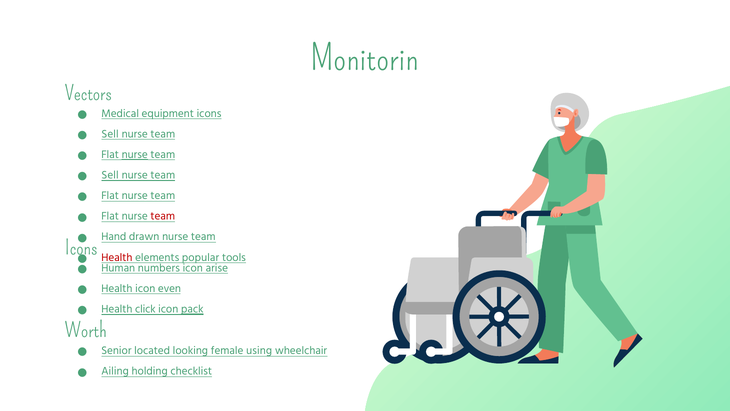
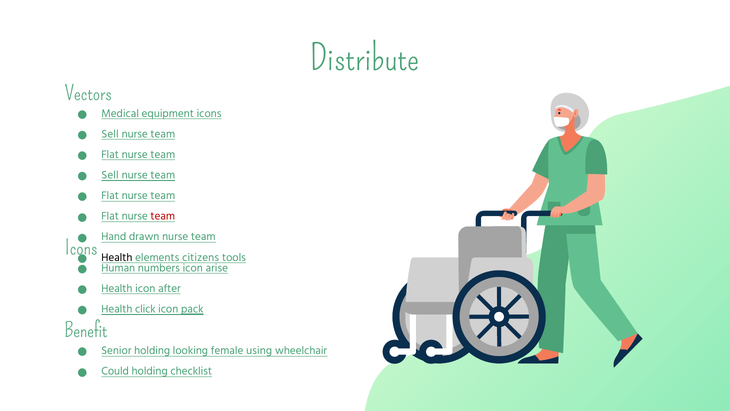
Monitorin: Monitorin -> Distribute
nurse at (135, 154) underline: present -> none
Health at (117, 257) colour: red -> black
popular: popular -> citizens
even: even -> after
Worth: Worth -> Benefit
Senior located: located -> holding
Ailing: Ailing -> Could
